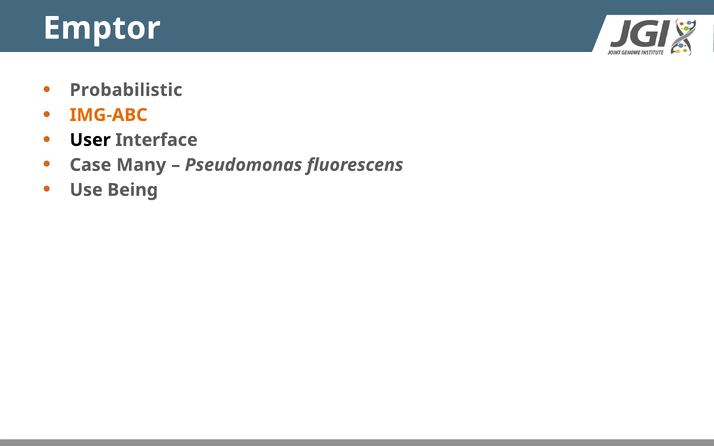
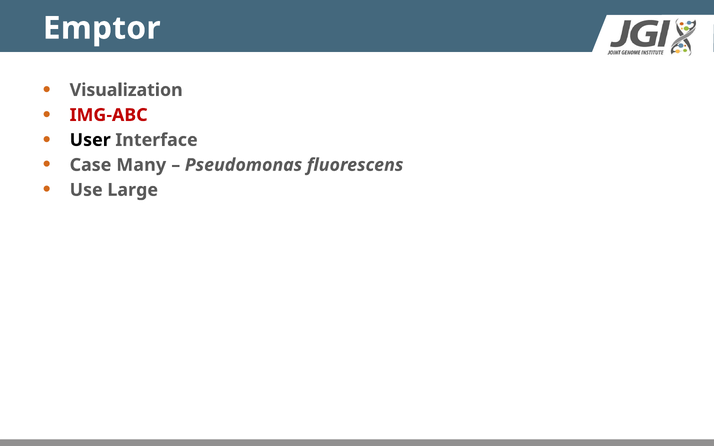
Probabilistic: Probabilistic -> Visualization
IMG-ABC colour: orange -> red
Being: Being -> Large
